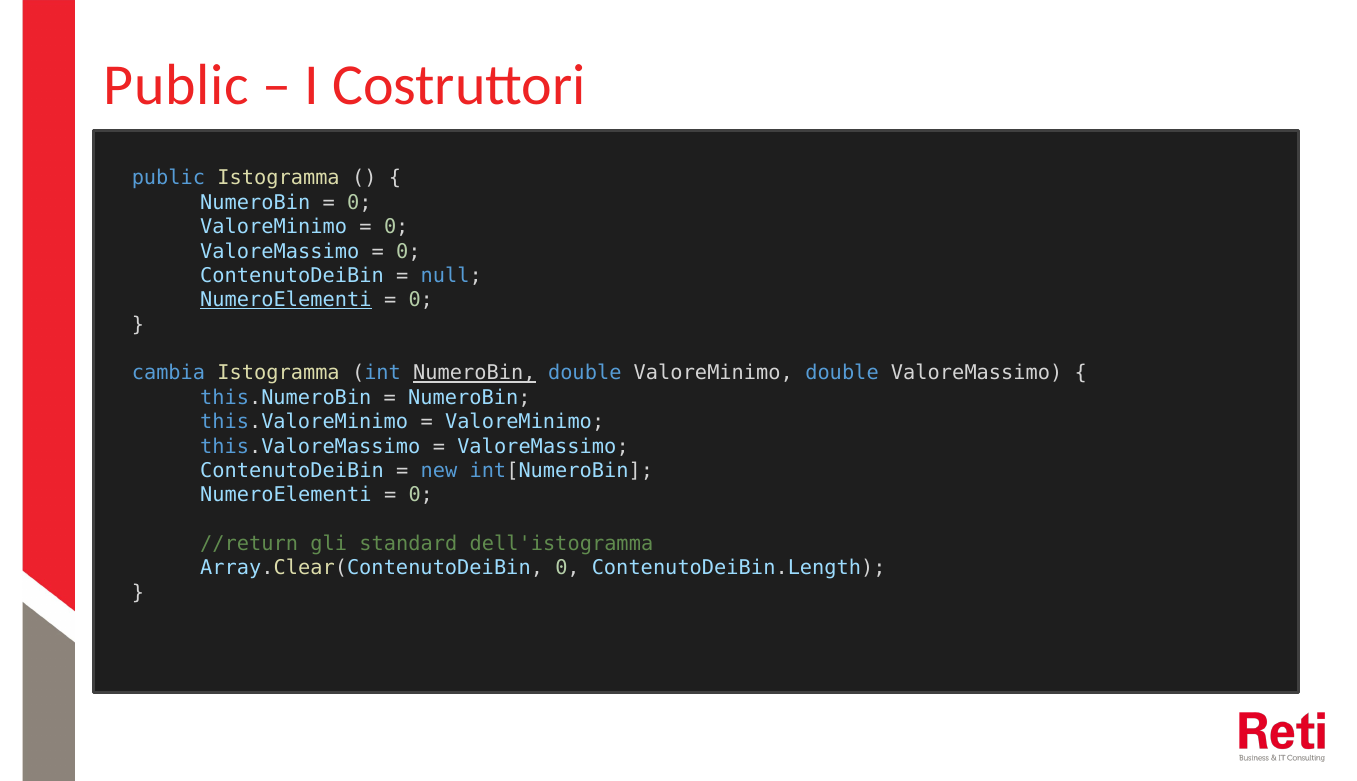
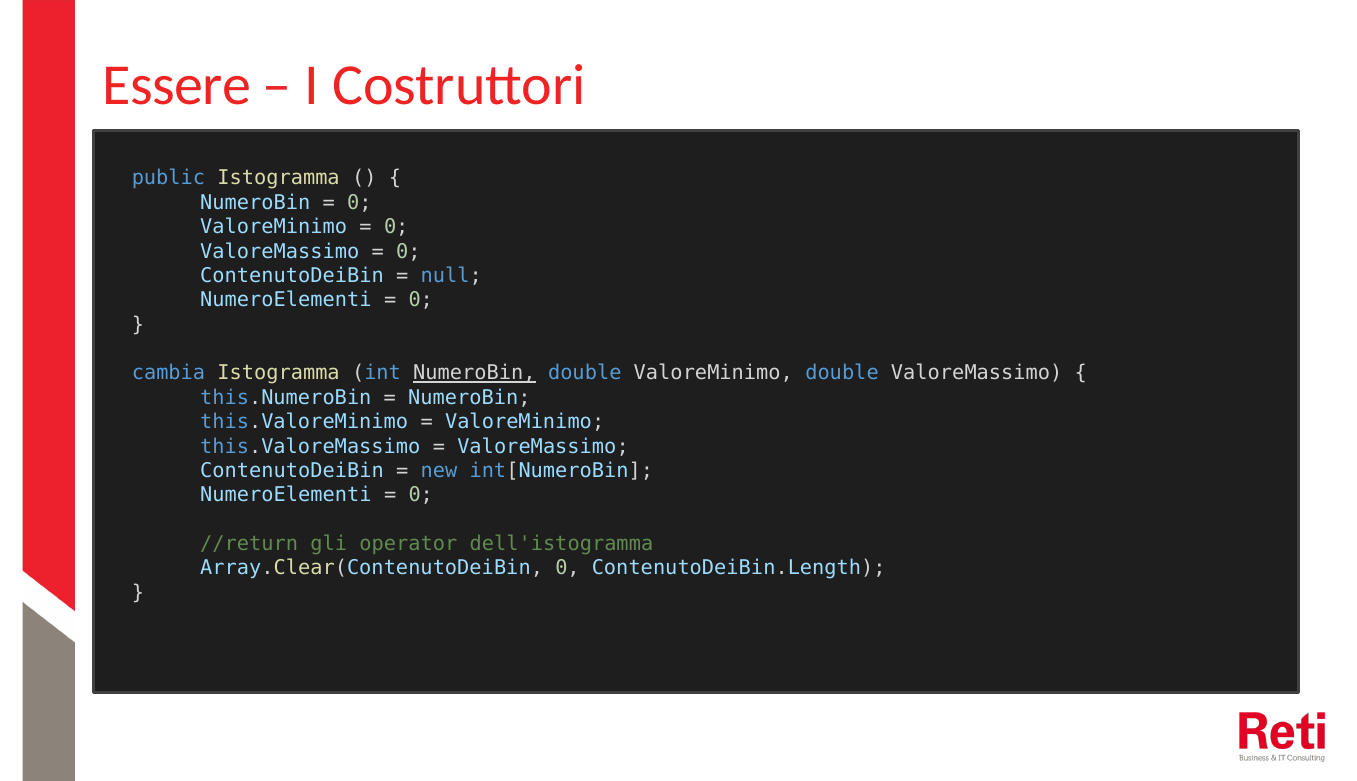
Public at (176, 86): Public -> Essere
NumeroElementi at (286, 300) underline: present -> none
standard: standard -> operator
